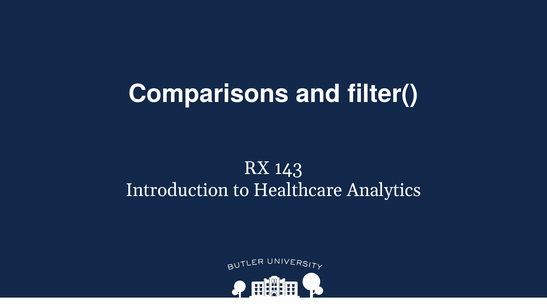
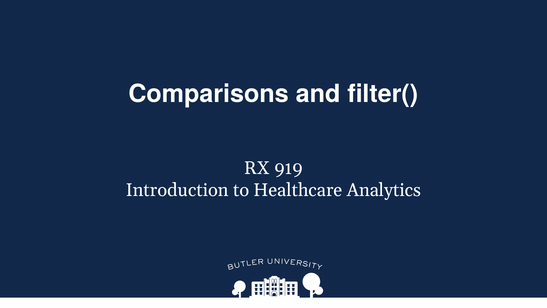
143: 143 -> 919
